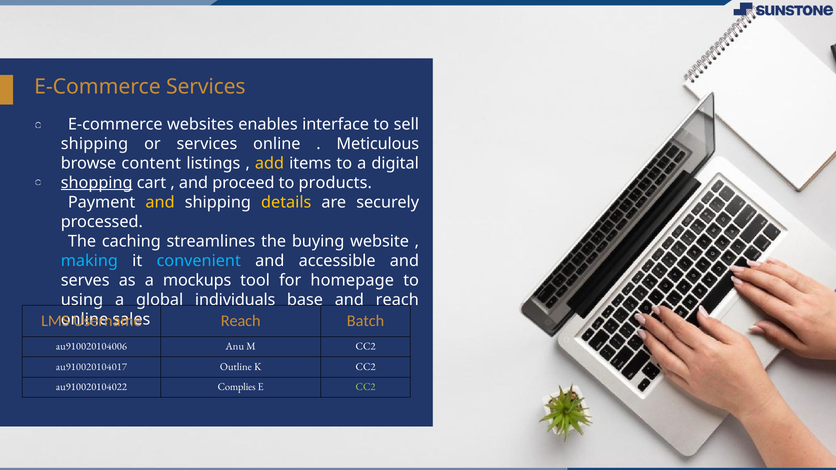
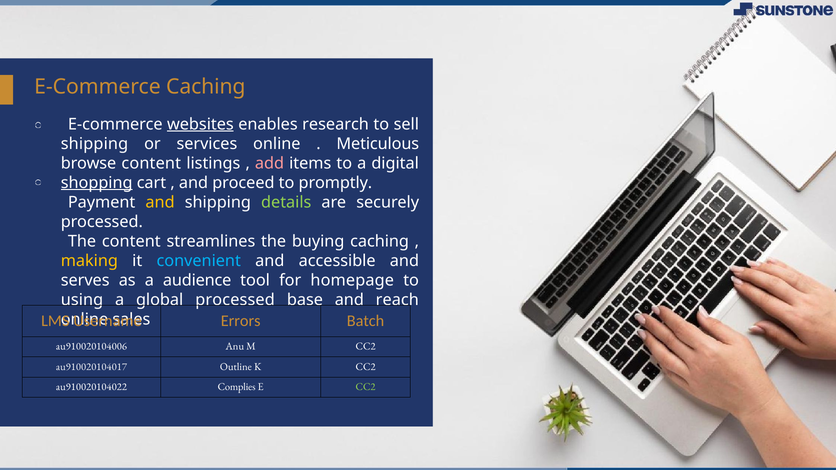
E-Commerce Services: Services -> Caching
websites underline: none -> present
interface: interface -> research
add colour: yellow -> pink
products: products -> promptly
details colour: yellow -> light green
The caching: caching -> content
buying website: website -> caching
making colour: light blue -> yellow
mockups: mockups -> audience
global individuals: individuals -> processed
Reach at (241, 321): Reach -> Errors
